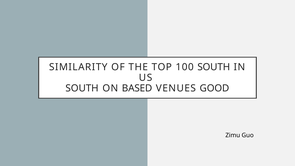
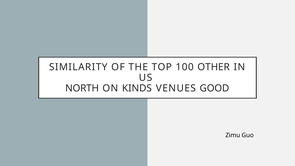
100 SOUTH: SOUTH -> OTHER
SOUTH at (82, 88): SOUTH -> NORTH
BASED: BASED -> KINDS
